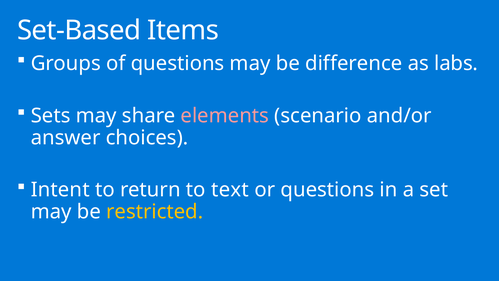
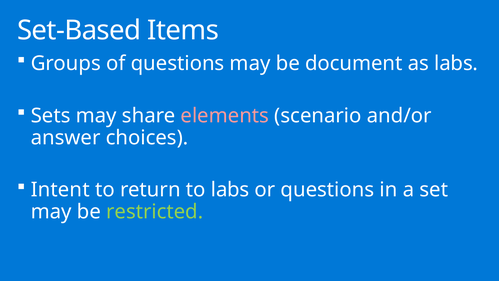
difference: difference -> document
to text: text -> labs
restricted colour: yellow -> light green
